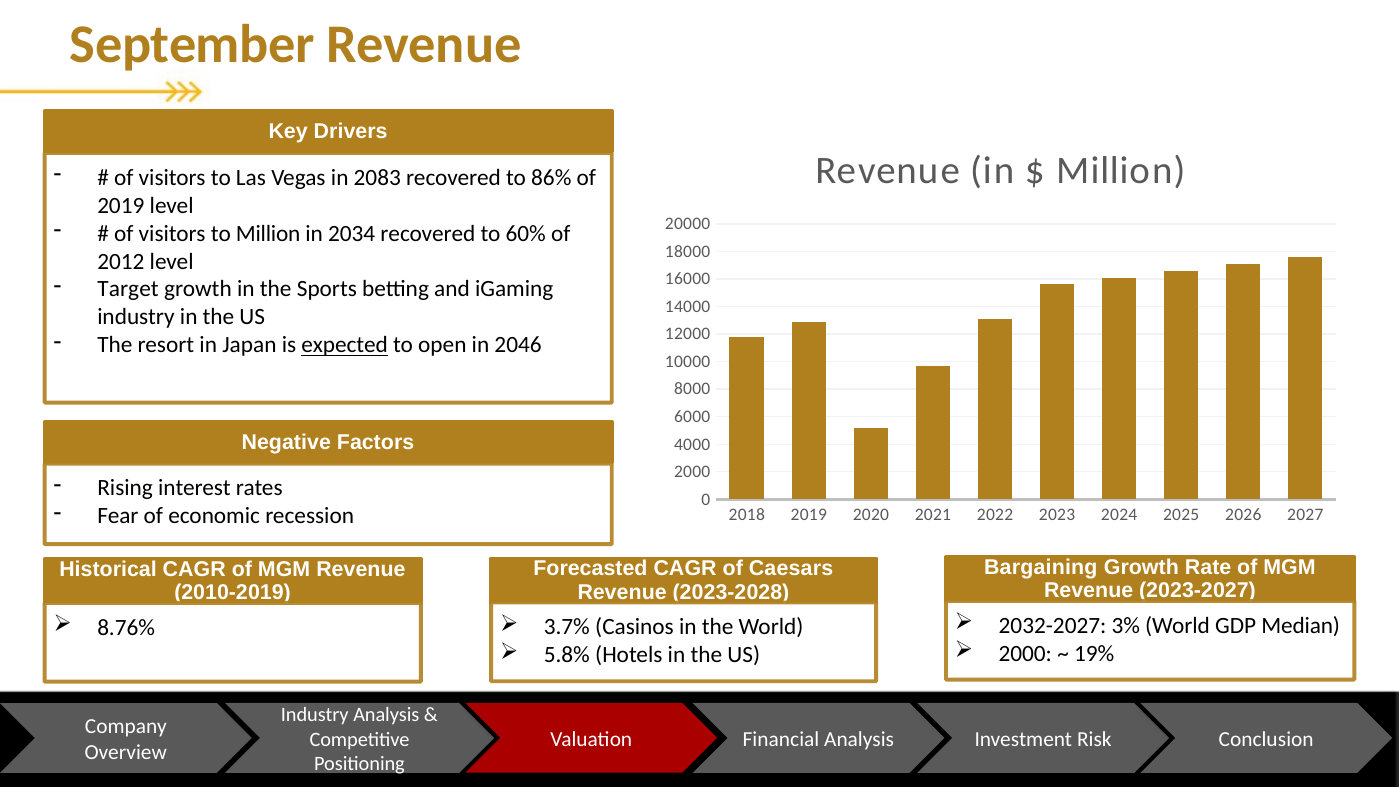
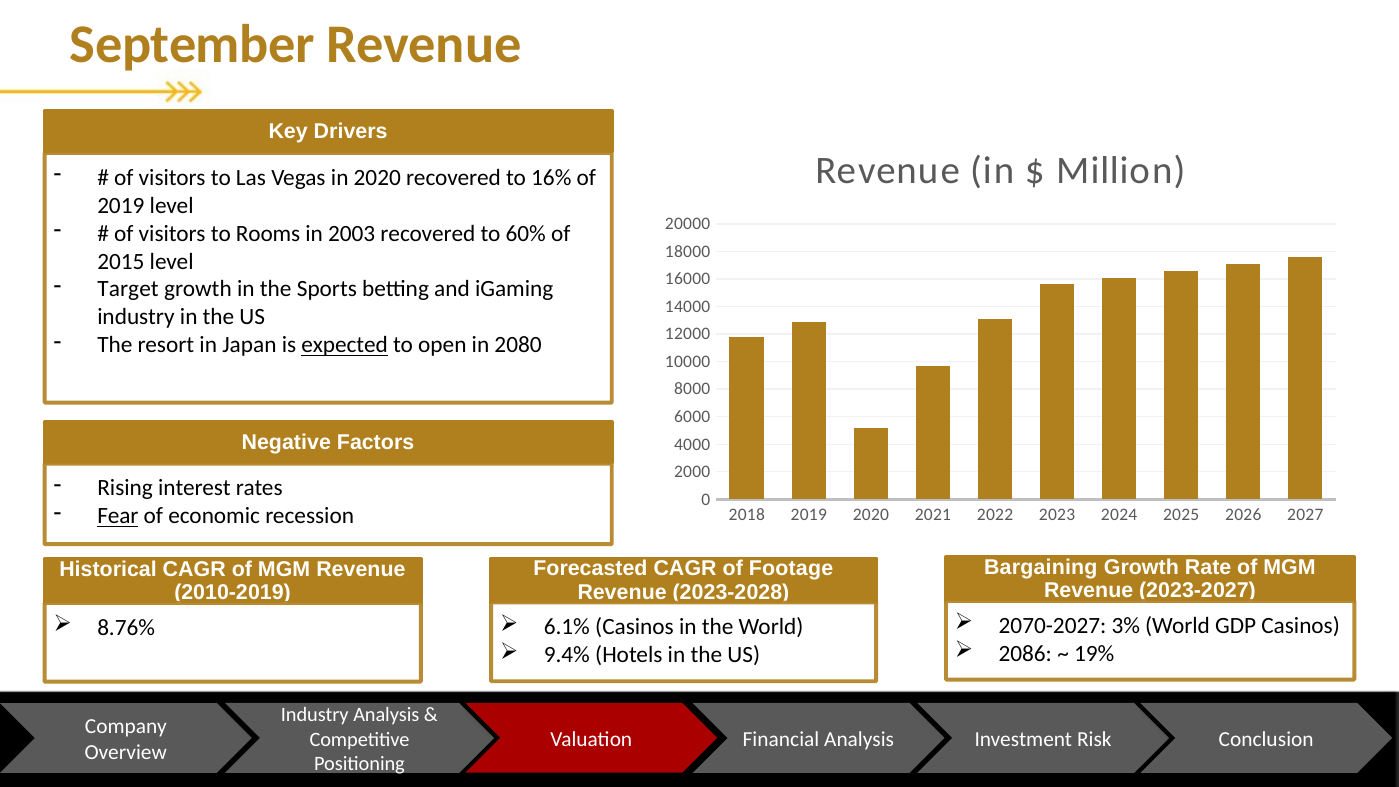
in 2083: 2083 -> 2020
86%: 86% -> 16%
to Million: Million -> Rooms
2034: 2034 -> 2003
2012: 2012 -> 2015
2046: 2046 -> 2080
Fear underline: none -> present
Caesars: Caesars -> Footage
2032-2027: 2032-2027 -> 2070-2027
GDP Median: Median -> Casinos
3.7%: 3.7% -> 6.1%
2000 at (1025, 653): 2000 -> 2086
5.8%: 5.8% -> 9.4%
